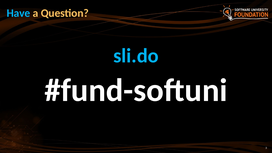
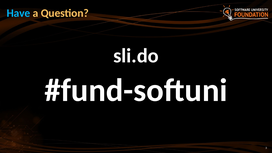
sli.do colour: light blue -> white
